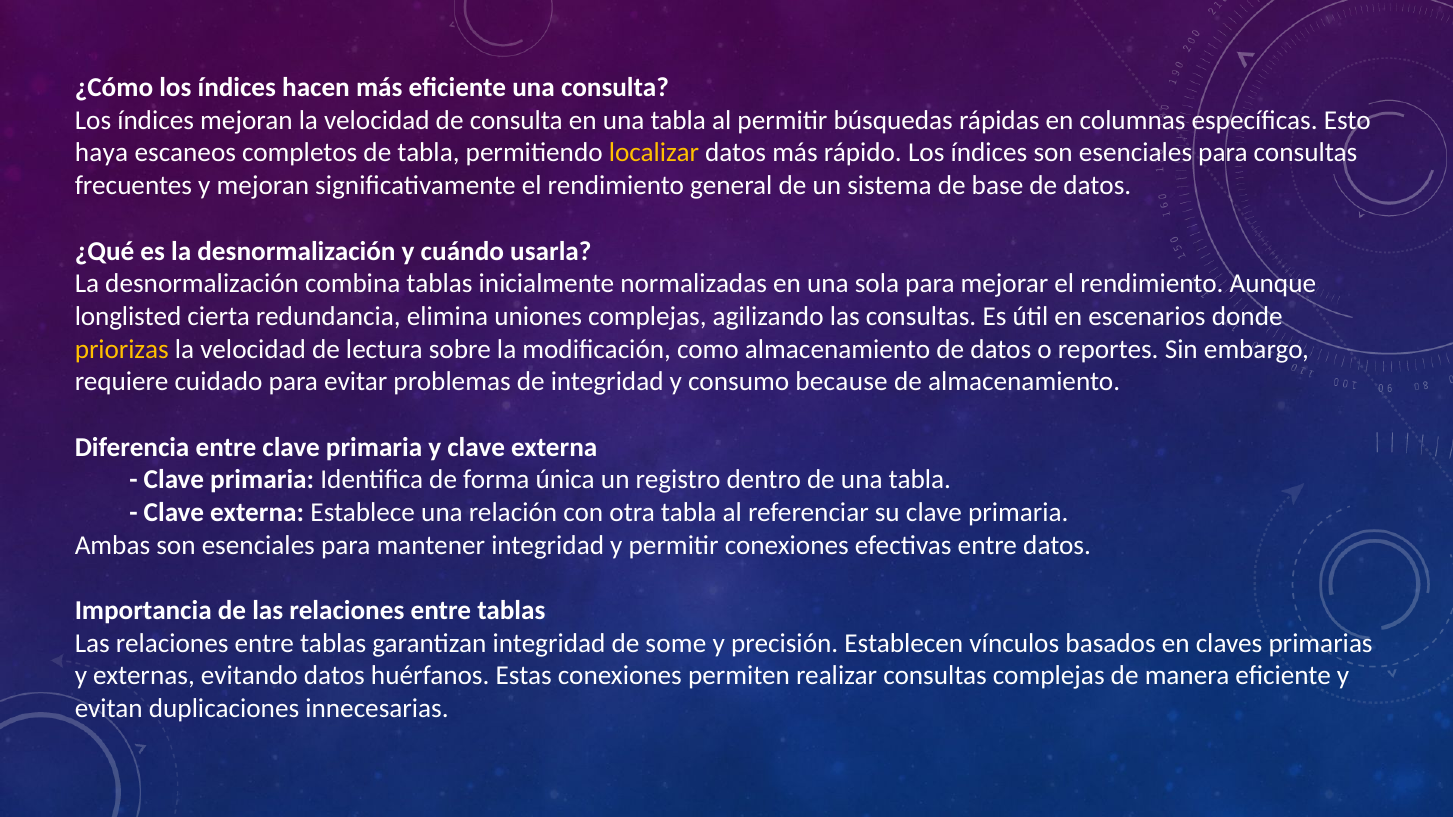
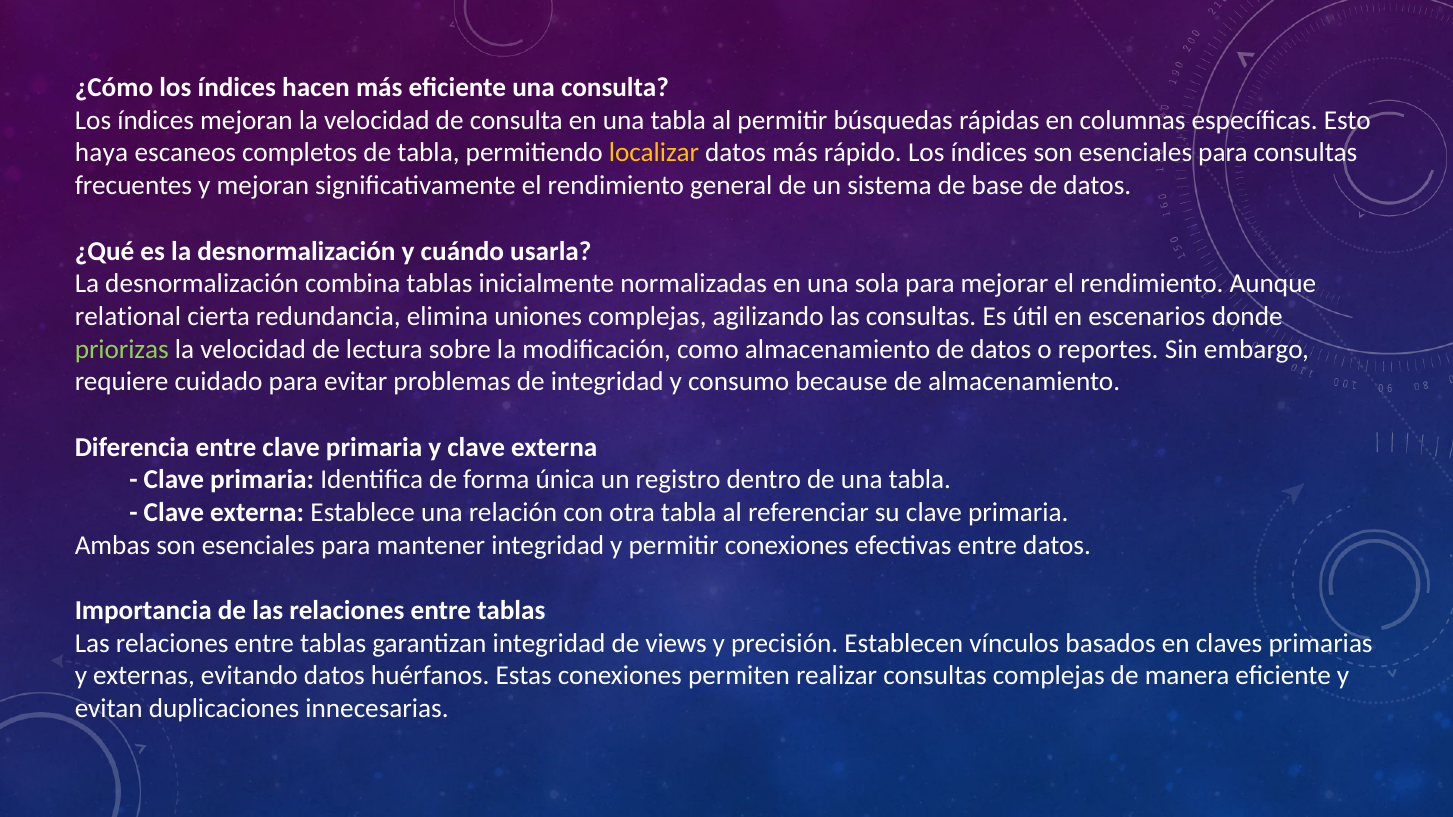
longlisted: longlisted -> relational
priorizas colour: yellow -> light green
some: some -> views
